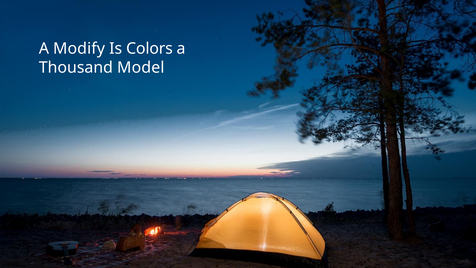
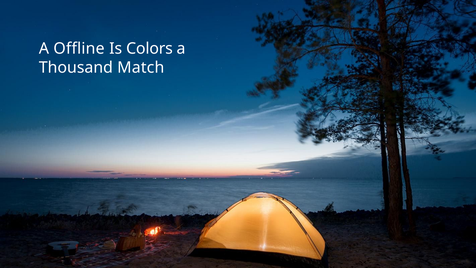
Modify: Modify -> Offline
Model: Model -> Match
